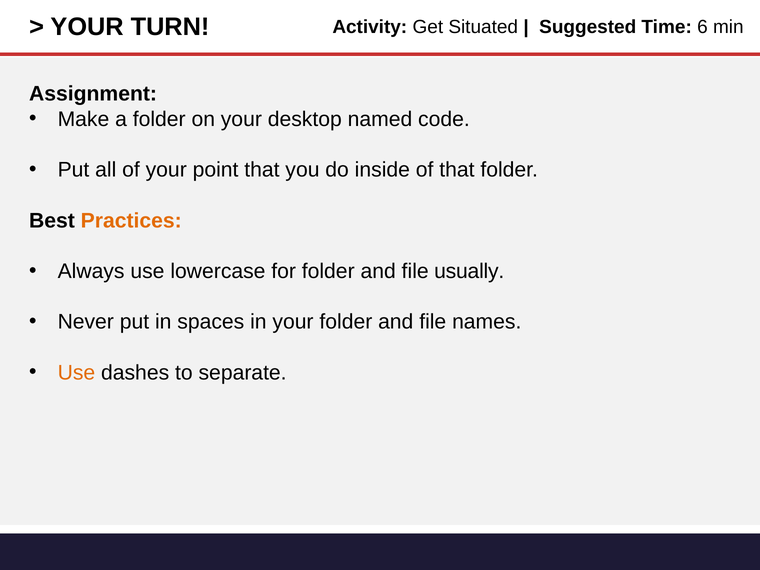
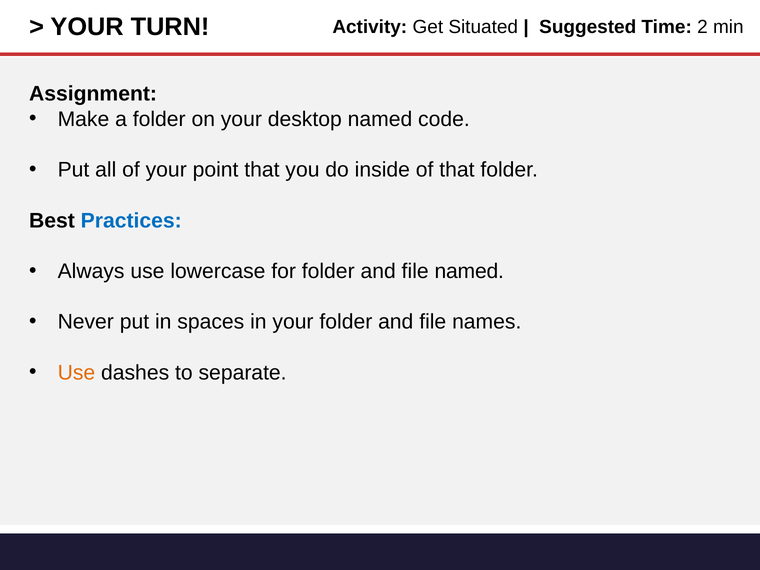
6: 6 -> 2
Practices colour: orange -> blue
file usually: usually -> named
